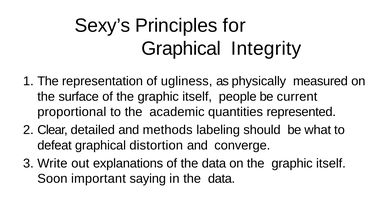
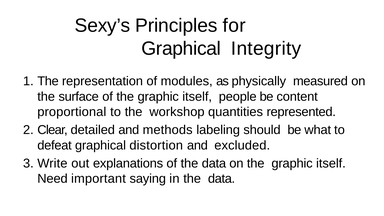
ugliness: ugliness -> modules
current: current -> content
academic: academic -> workshop
converge: converge -> excluded
Soon: Soon -> Need
